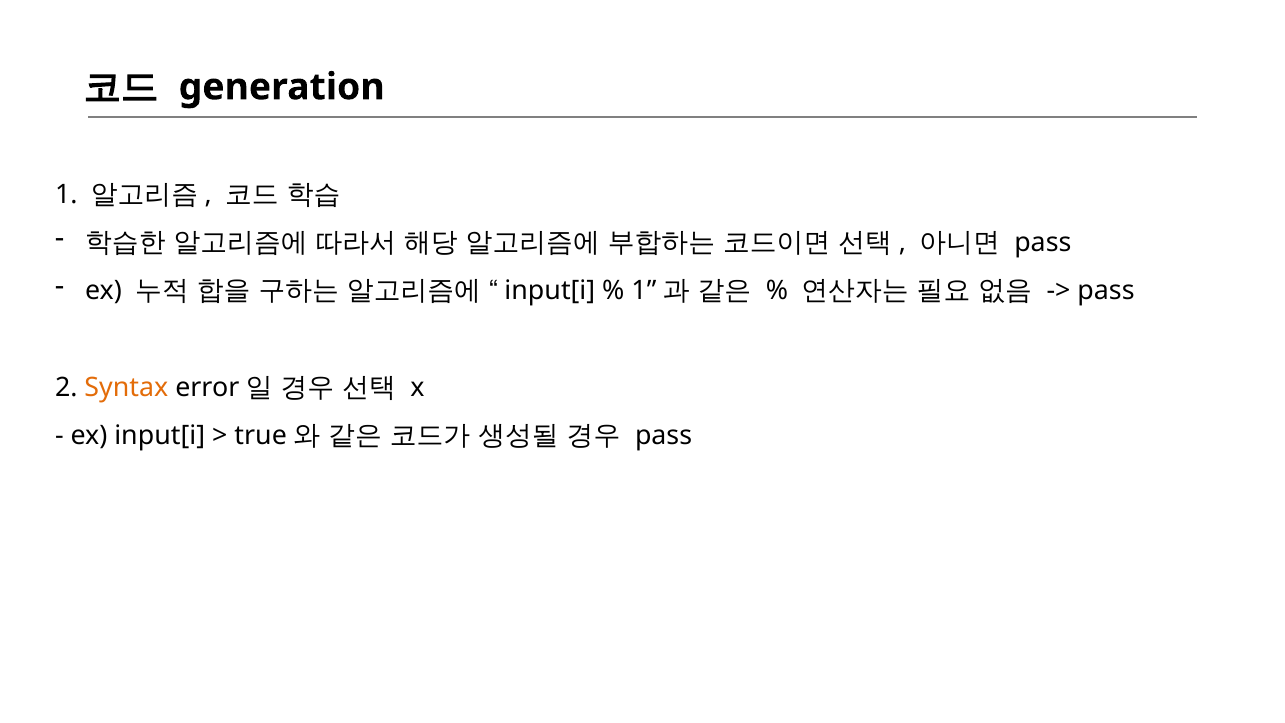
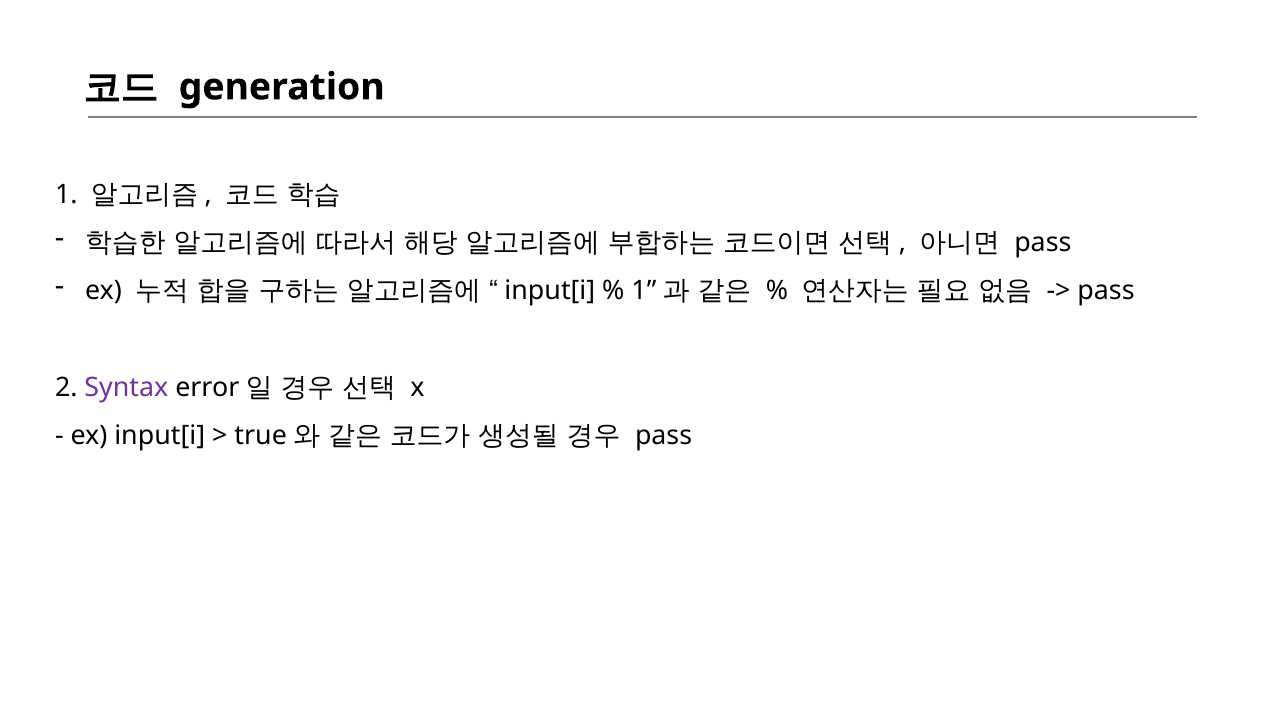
Syntax colour: orange -> purple
